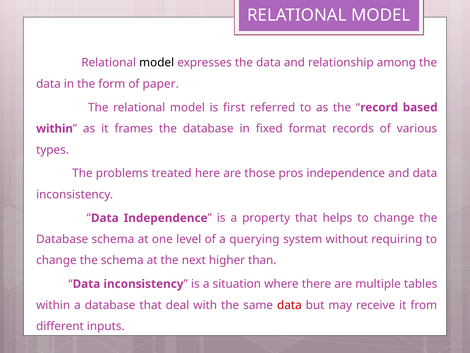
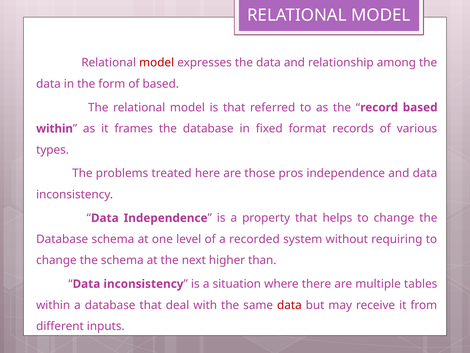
model at (157, 62) colour: black -> red
of paper: paper -> based
is first: first -> that
querying: querying -> recorded
